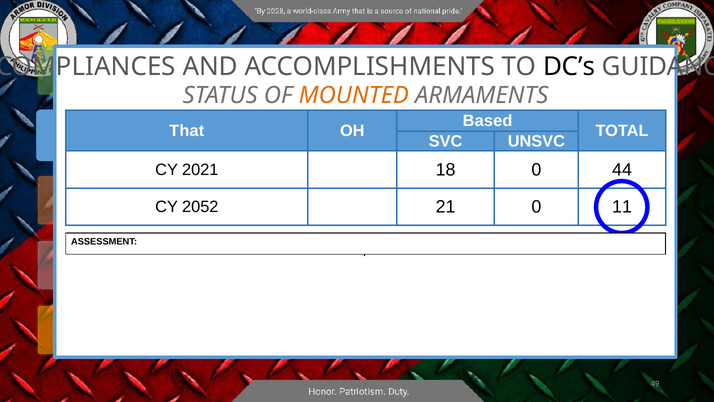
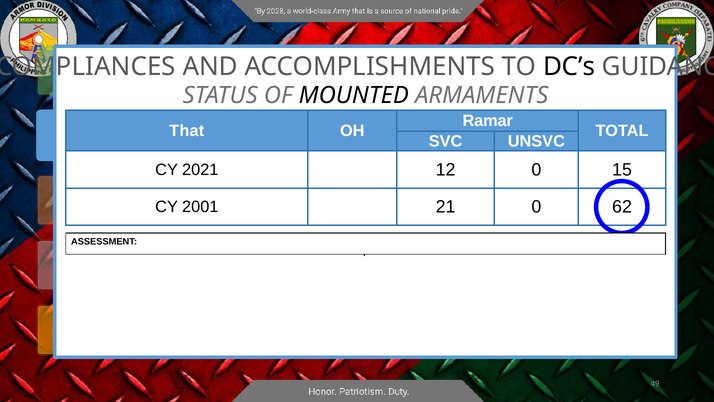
MOUNTED colour: orange -> black
Based: Based -> Ramar
18: 18 -> 12
44: 44 -> 15
2052: 2052 -> 2001
11: 11 -> 62
